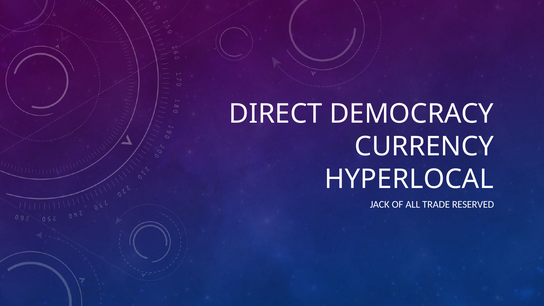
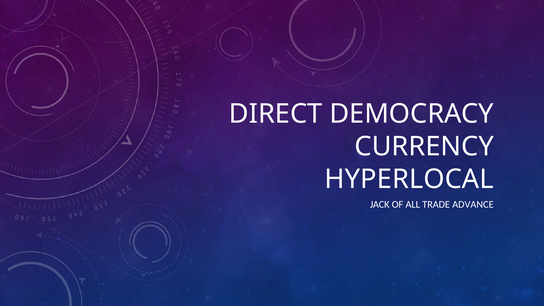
RESERVED: RESERVED -> ADVANCE
